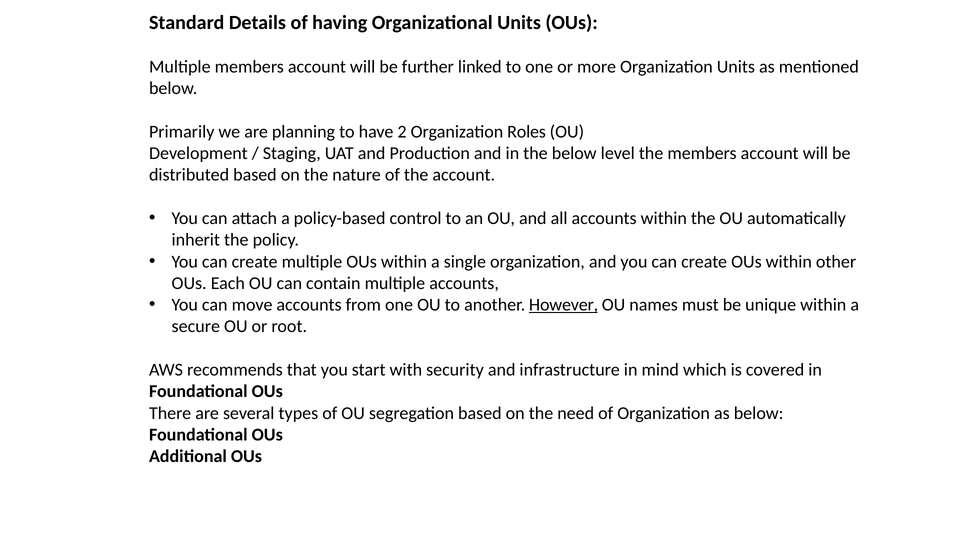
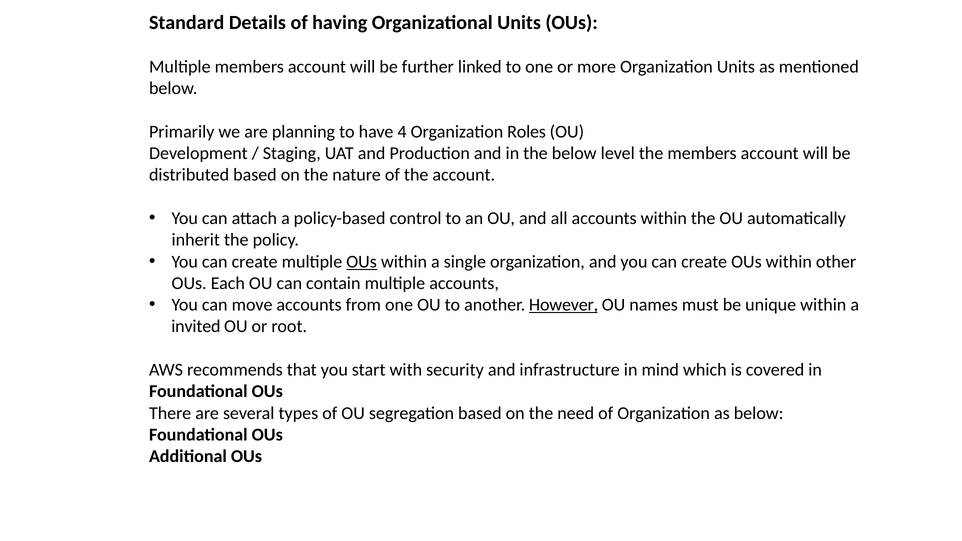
2: 2 -> 4
OUs at (362, 262) underline: none -> present
secure: secure -> invited
